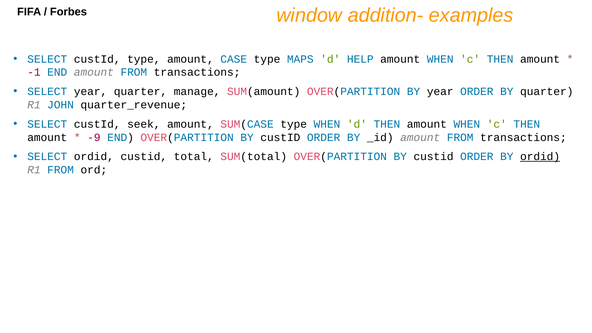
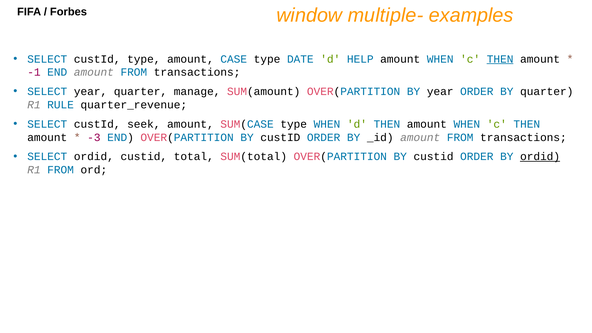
addition-: addition- -> multiple-
MAPS: MAPS -> DATE
THEN at (500, 59) underline: none -> present
JOHN: JOHN -> RULE
-9: -9 -> -3
